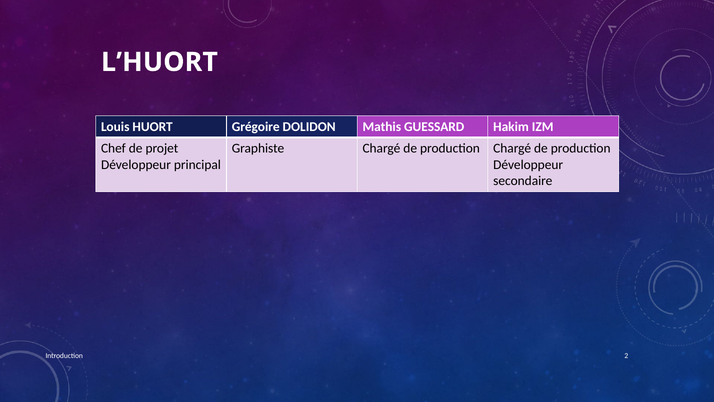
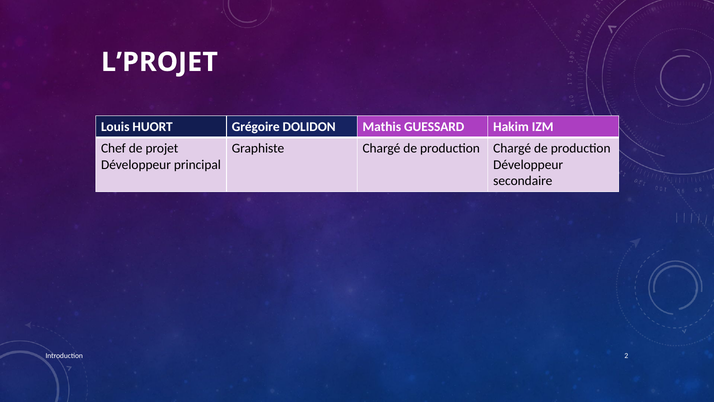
L’HUORT: L’HUORT -> L’PROJET
